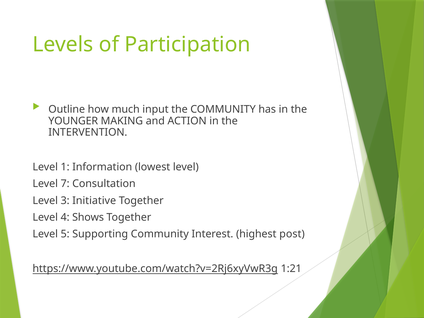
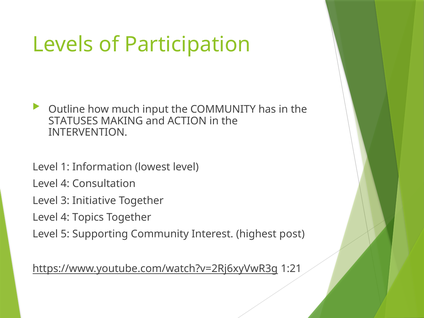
YOUNGER: YOUNGER -> STATUSES
7 at (65, 184): 7 -> 4
Shows: Shows -> Topics
